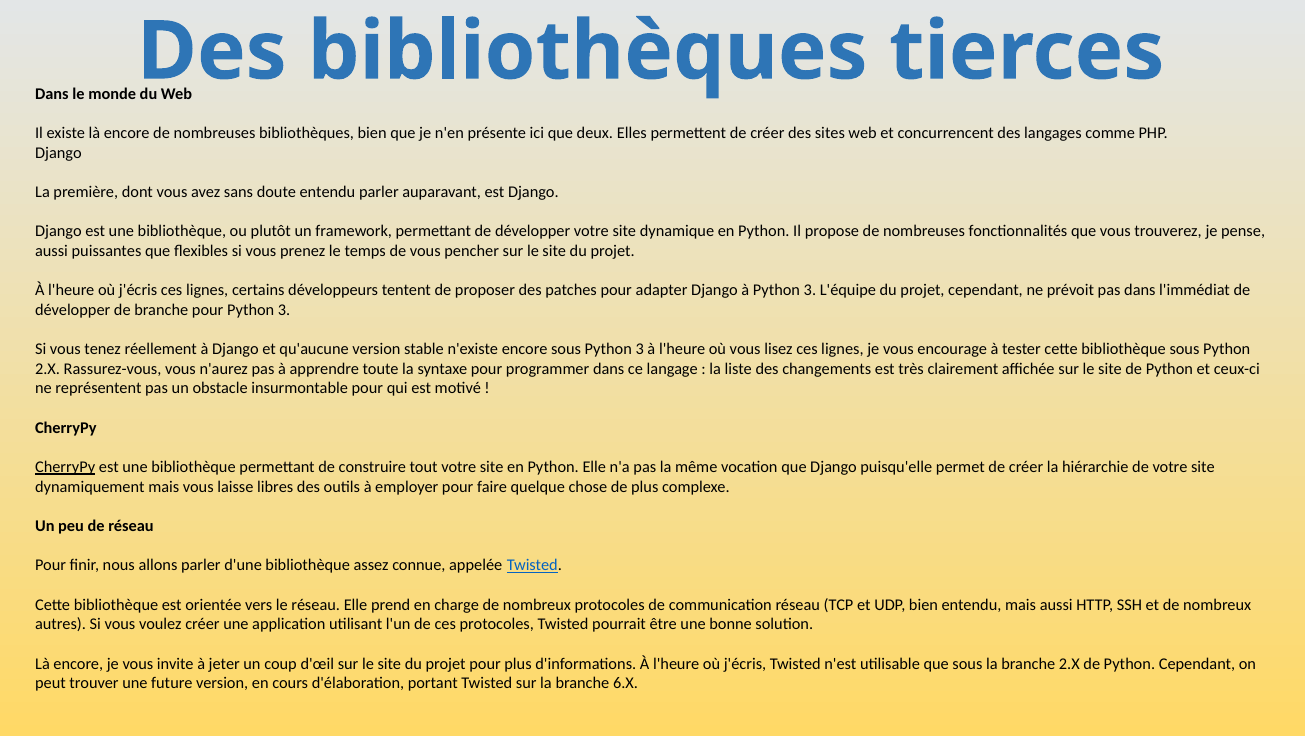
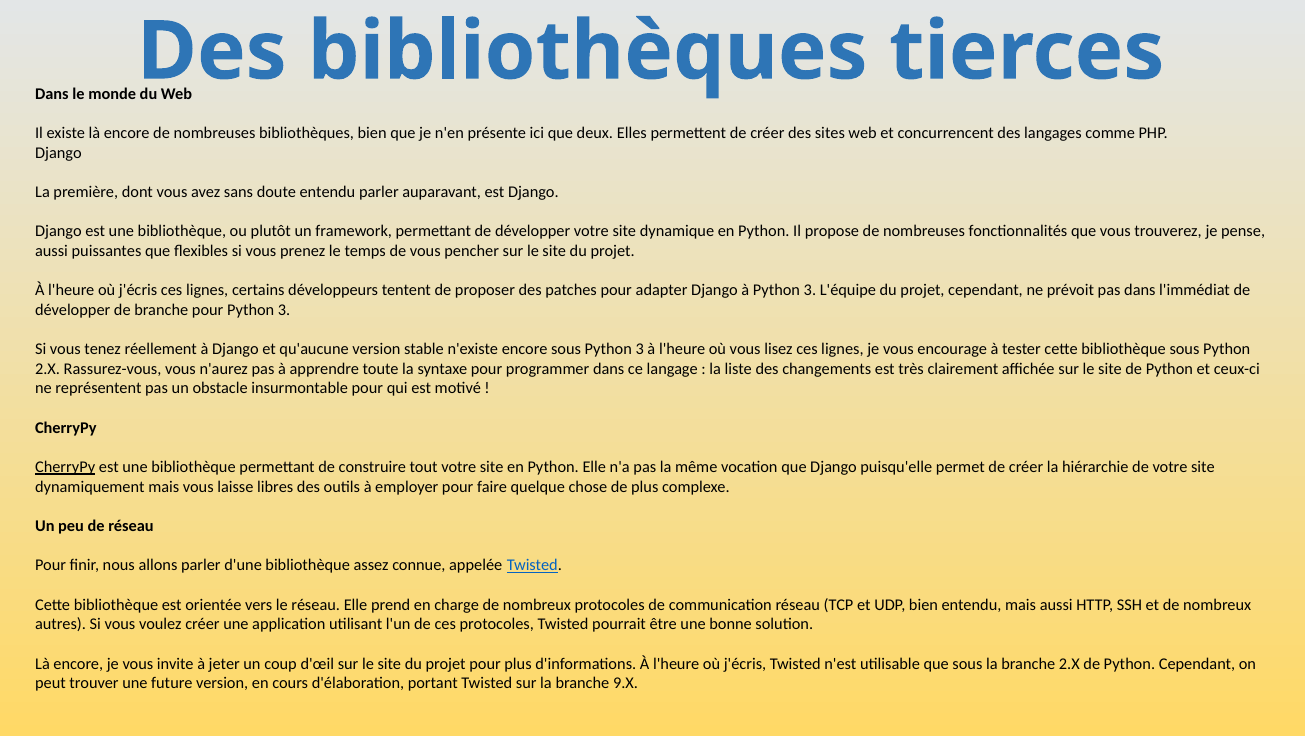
6.X: 6.X -> 9.X
